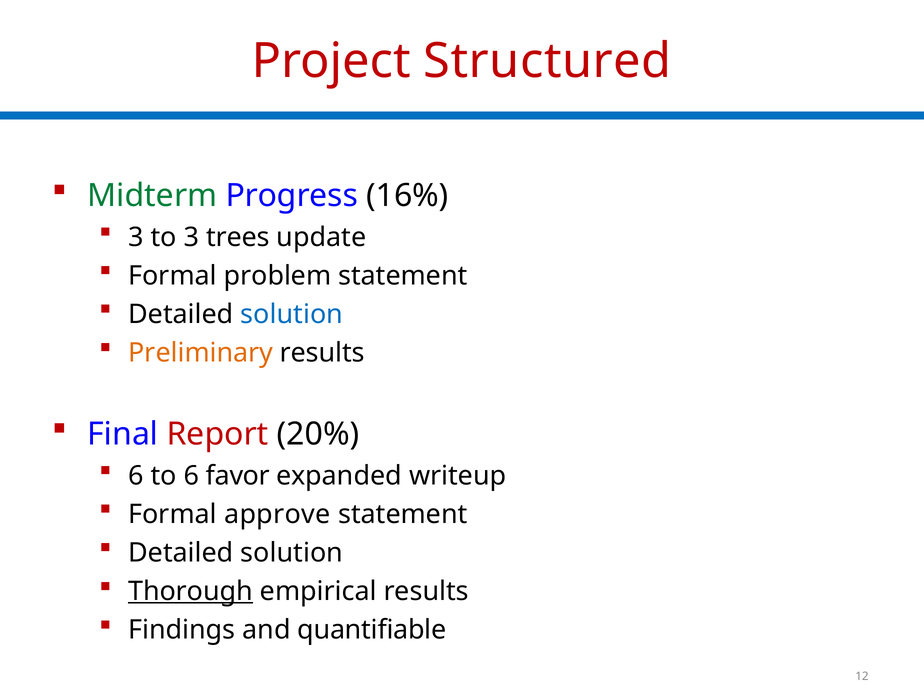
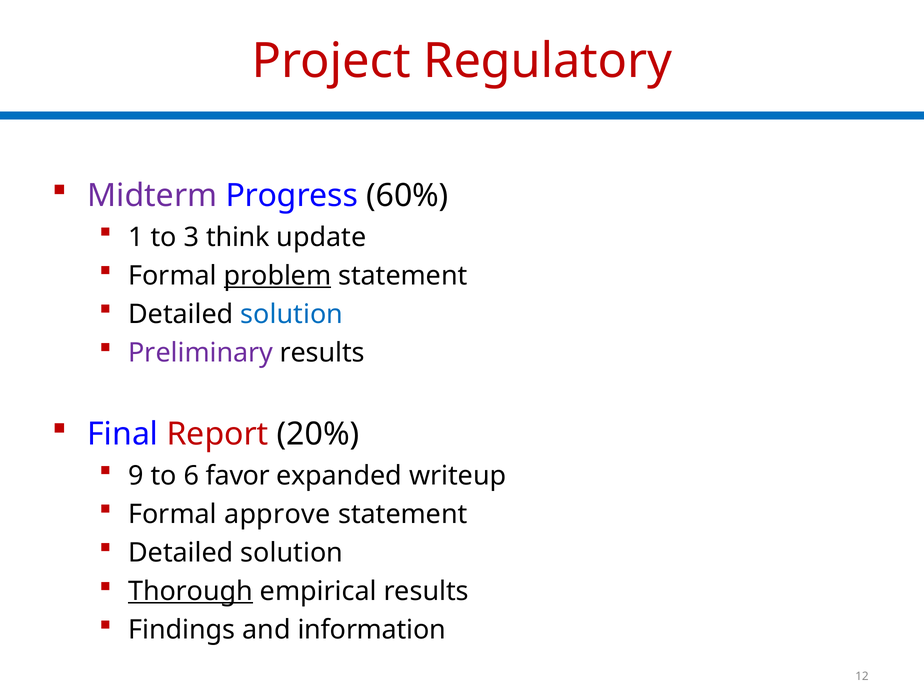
Structured: Structured -> Regulatory
Midterm colour: green -> purple
16%: 16% -> 60%
3 at (136, 237): 3 -> 1
trees: trees -> think
problem underline: none -> present
Preliminary colour: orange -> purple
6 at (136, 476): 6 -> 9
quantifiable: quantifiable -> information
